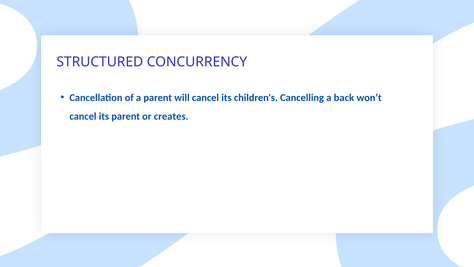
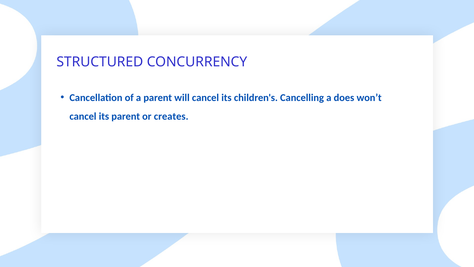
back: back -> does
